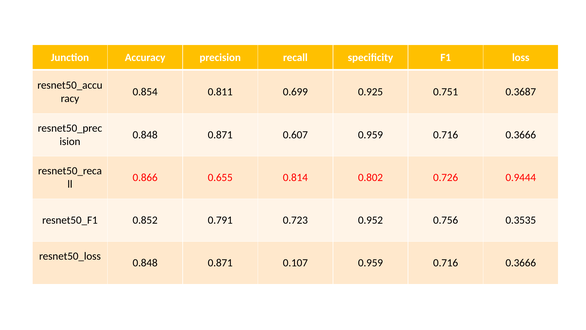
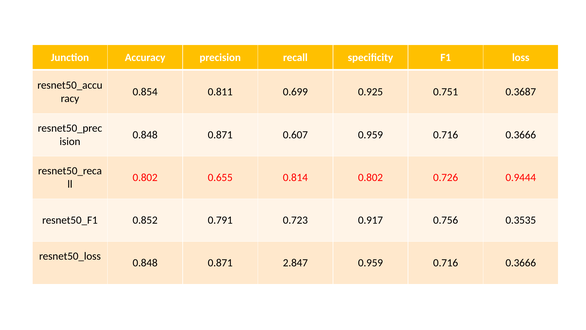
0.866 at (145, 177): 0.866 -> 0.802
0.952: 0.952 -> 0.917
0.107: 0.107 -> 2.847
